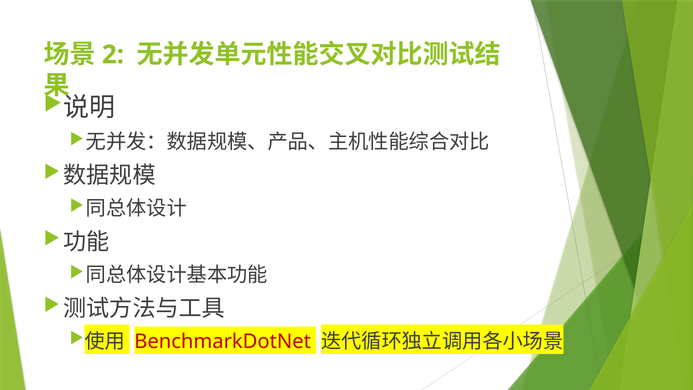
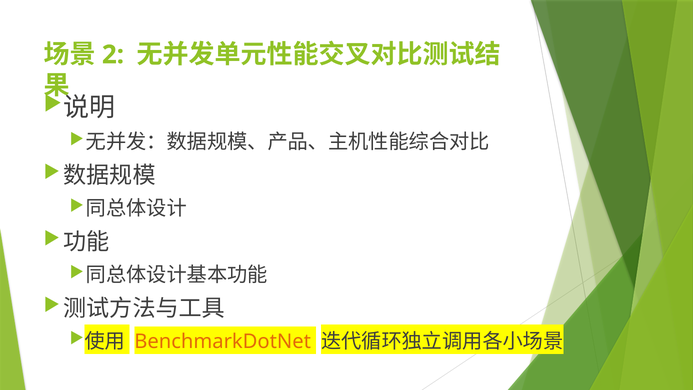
BenchmarkDotNet colour: red -> orange
